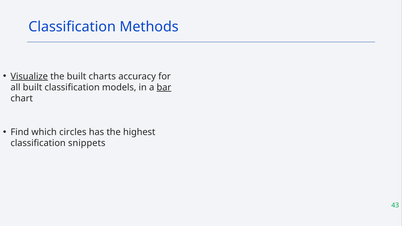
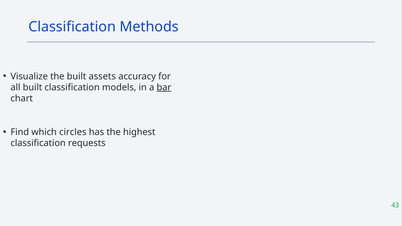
Visualize underline: present -> none
charts: charts -> assets
snippets: snippets -> requests
